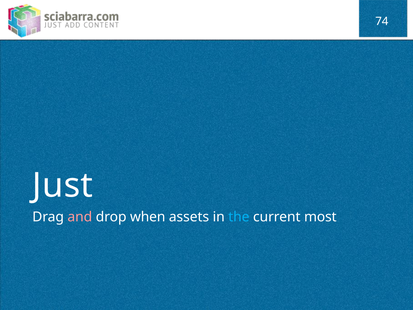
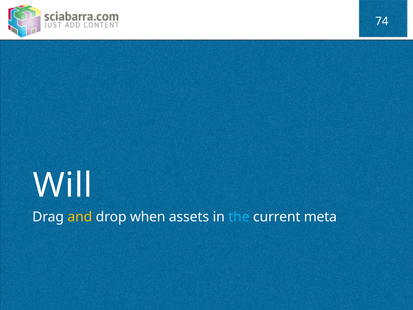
Just: Just -> Will
and colour: pink -> yellow
most: most -> meta
